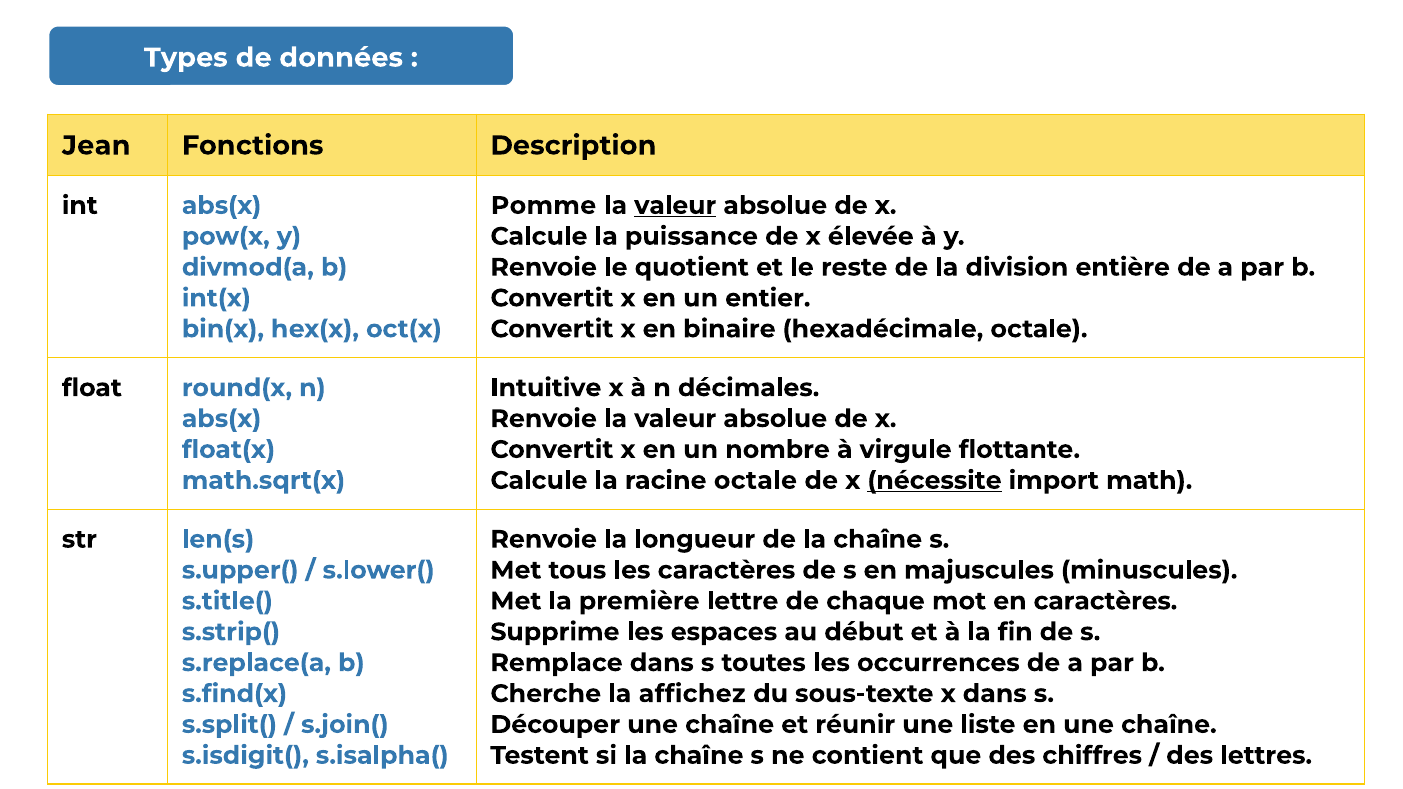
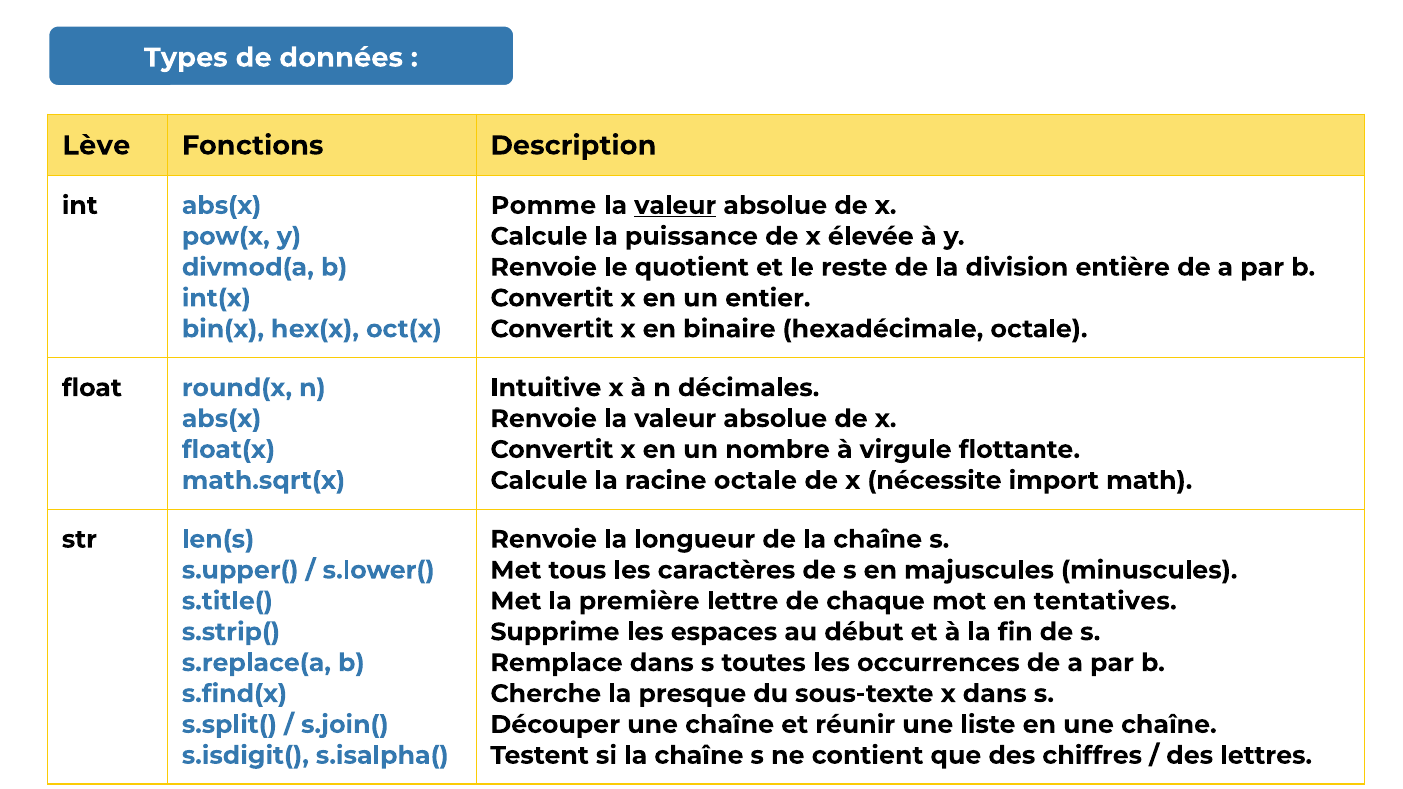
Jean: Jean -> Lève
nécessite underline: present -> none
en caractères: caractères -> tentatives
affichez: affichez -> presque
